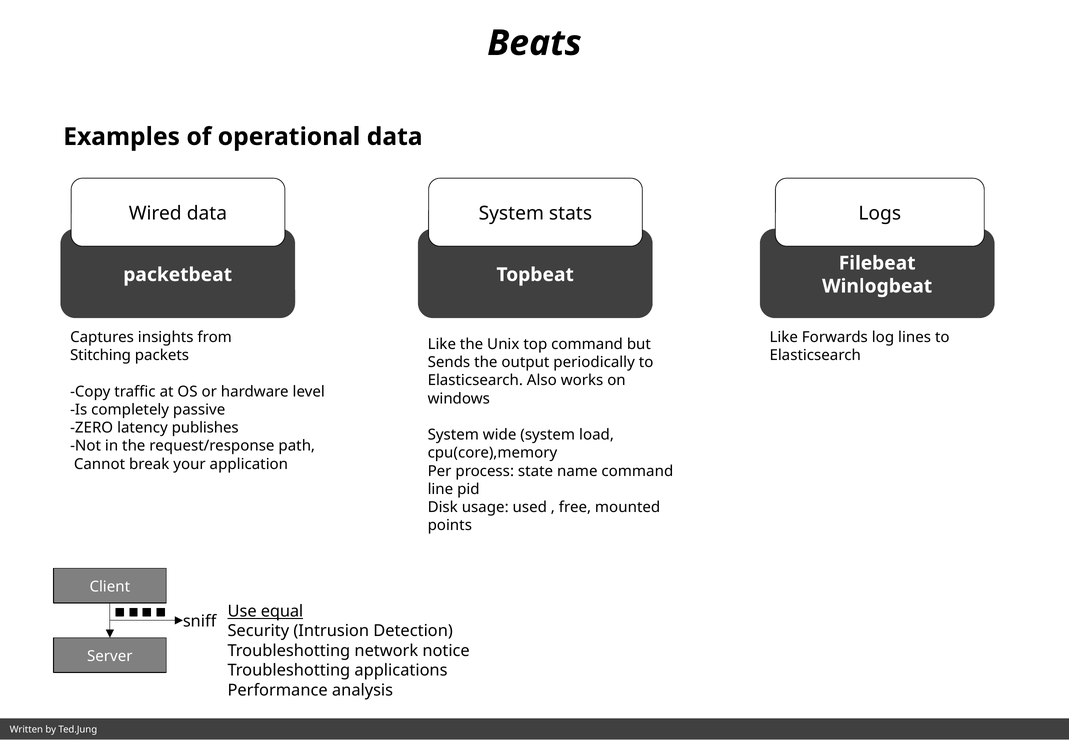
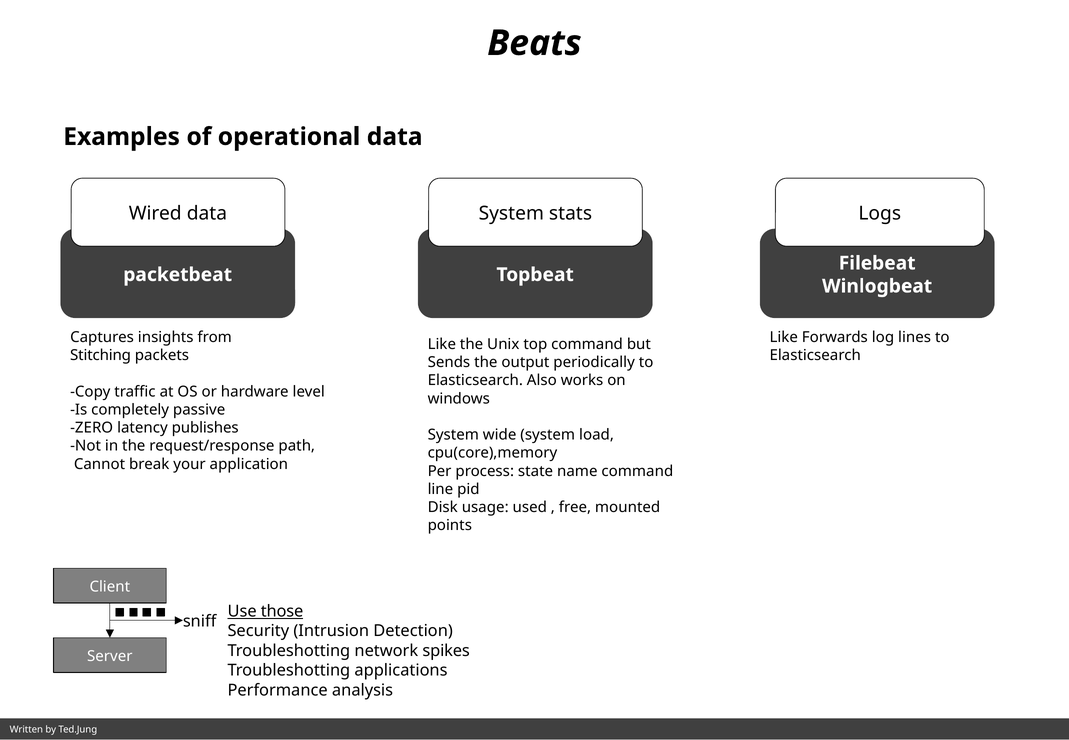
equal: equal -> those
notice: notice -> spikes
